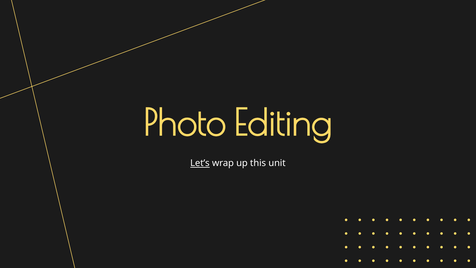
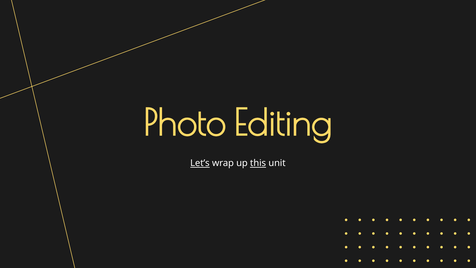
this underline: none -> present
